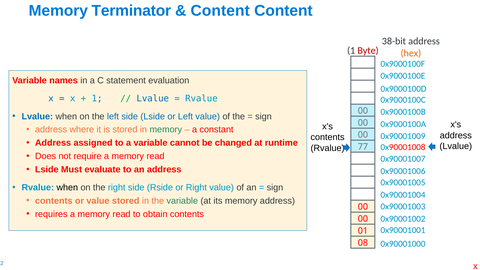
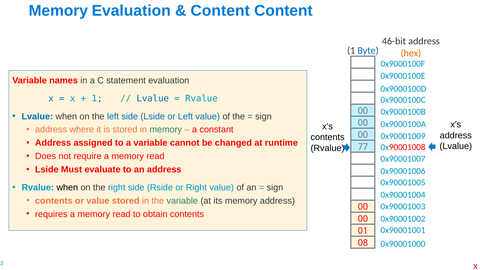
Memory Terminator: Terminator -> Evaluation
38-bit: 38-bit -> 46-bit
Byte colour: red -> blue
